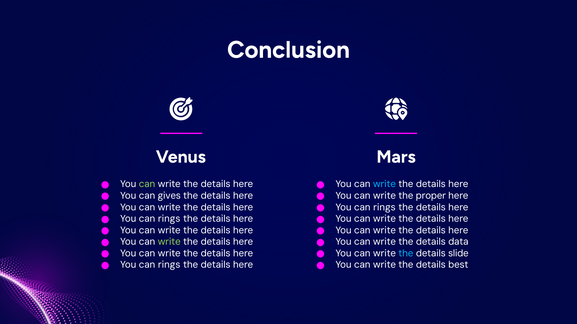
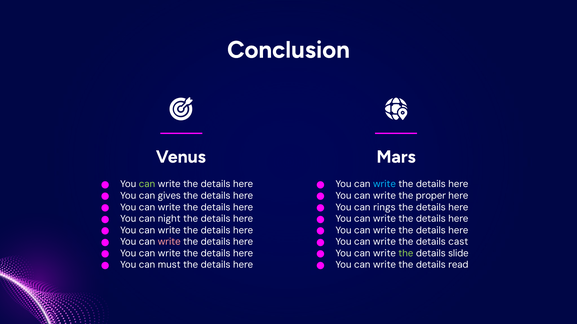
rings at (169, 219): rings -> night
write at (169, 242) colour: light green -> pink
data: data -> cast
the at (406, 254) colour: light blue -> light green
rings at (169, 265): rings -> must
best: best -> read
